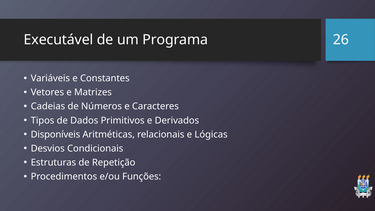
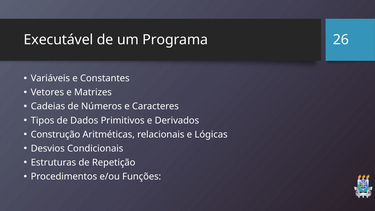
Disponíveis: Disponíveis -> Construção
